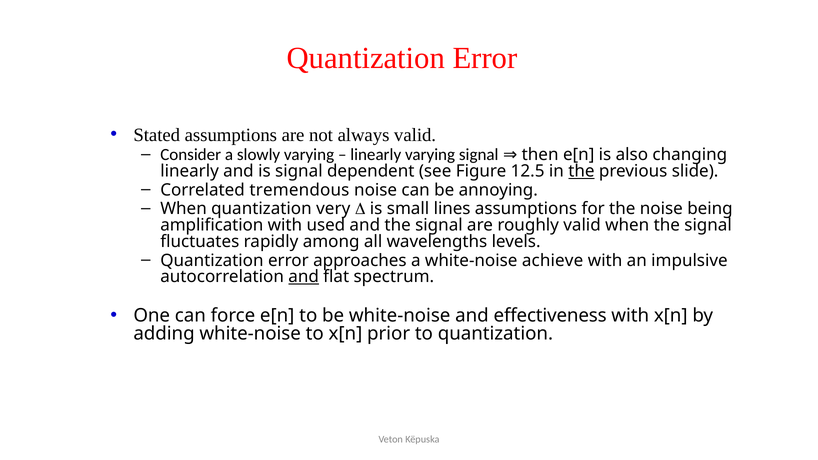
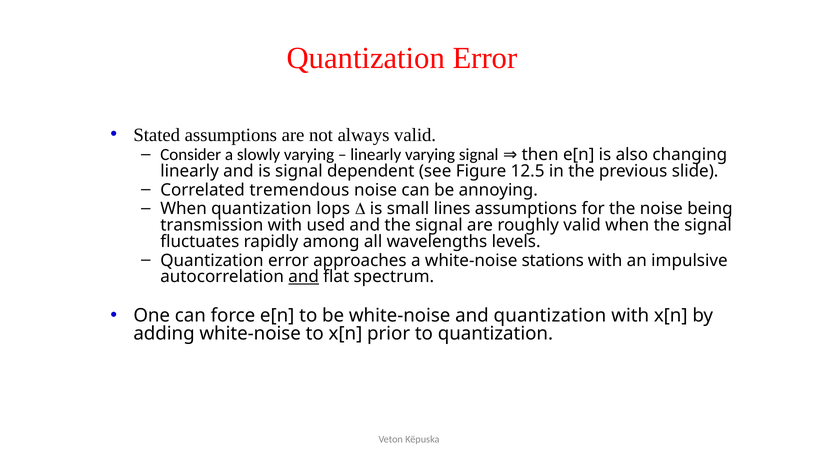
the at (581, 171) underline: present -> none
very: very -> lops
amplification: amplification -> transmission
achieve: achieve -> stations
and effectiveness: effectiveness -> quantization
